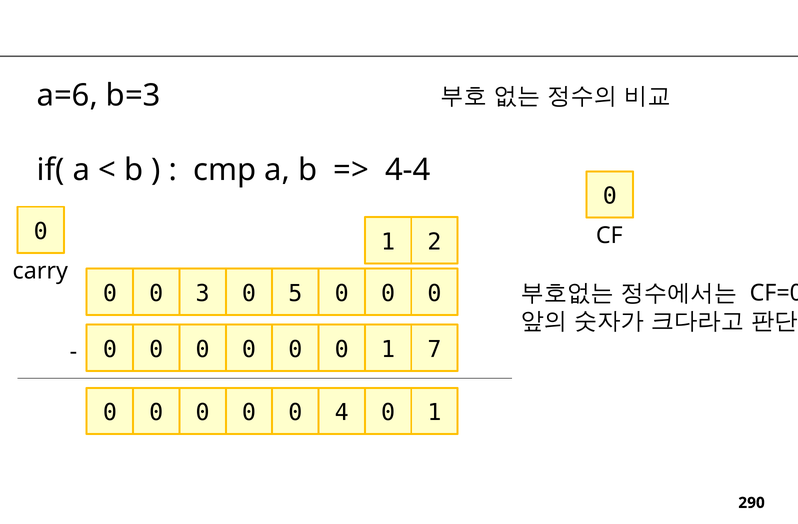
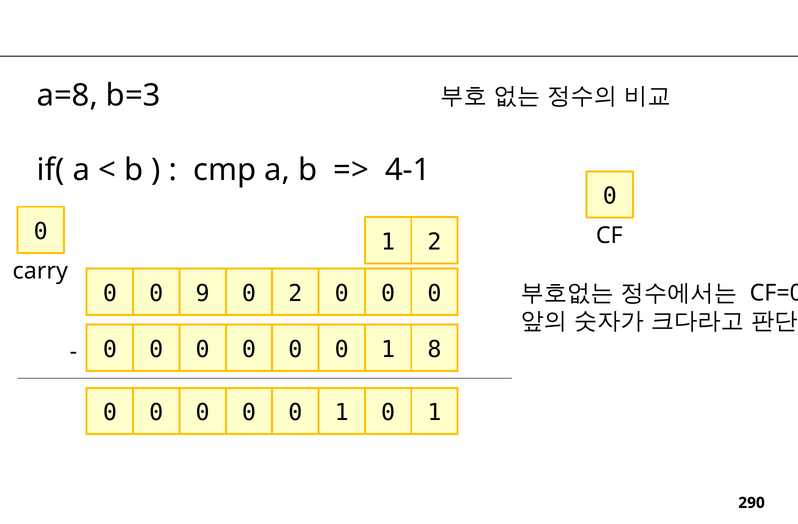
a=6: a=6 -> a=8
4-4: 4-4 -> 4-1
3: 3 -> 9
0 5: 5 -> 2
7: 7 -> 8
4 at (342, 413): 4 -> 1
